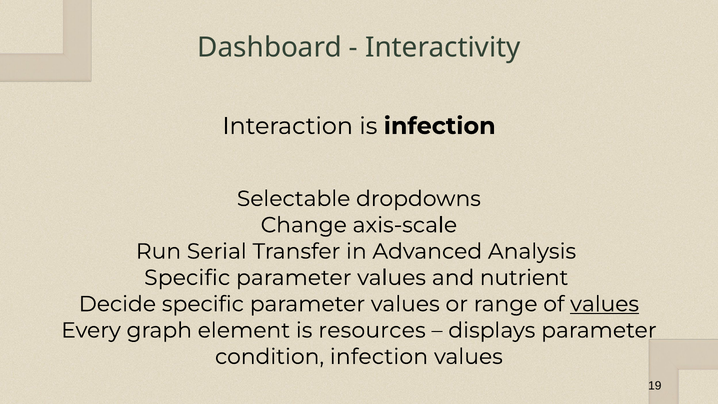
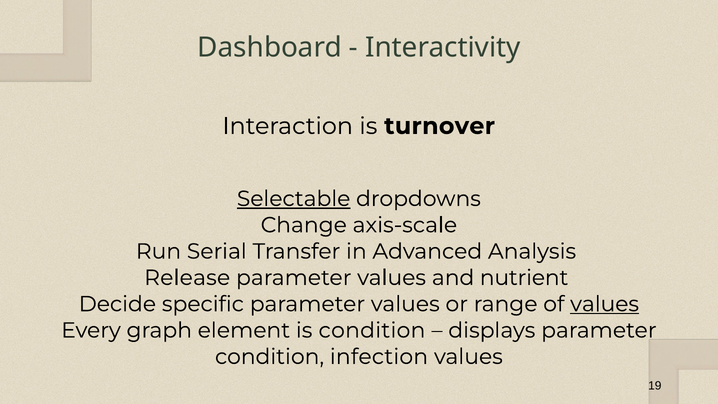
is infection: infection -> turnover
Selectable underline: none -> present
Specific at (187, 278): Specific -> Release
is resources: resources -> condition
